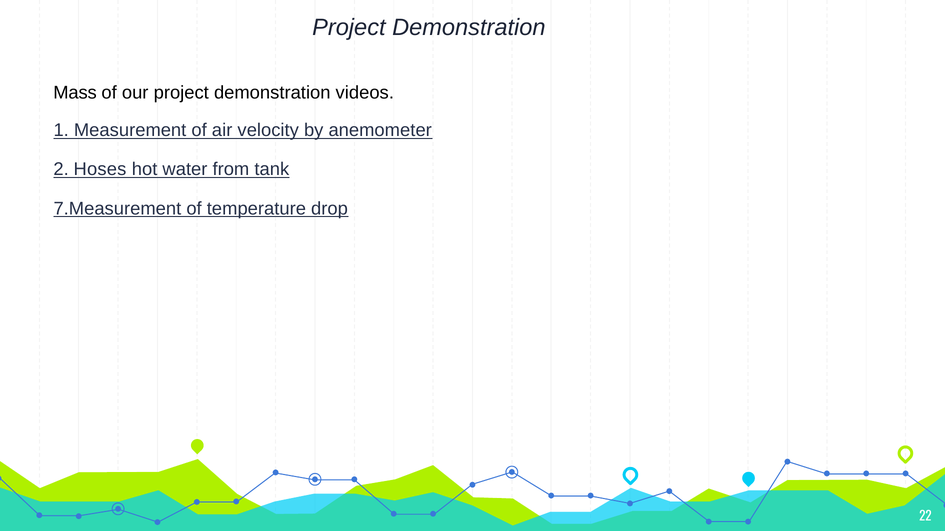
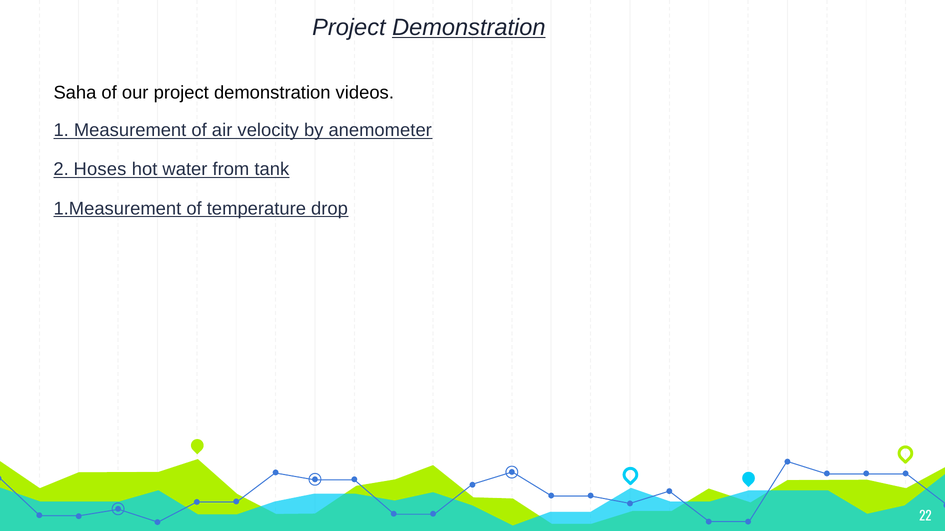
Demonstration at (469, 27) underline: none -> present
Mass: Mass -> Saha
7.Measurement: 7.Measurement -> 1.Measurement
